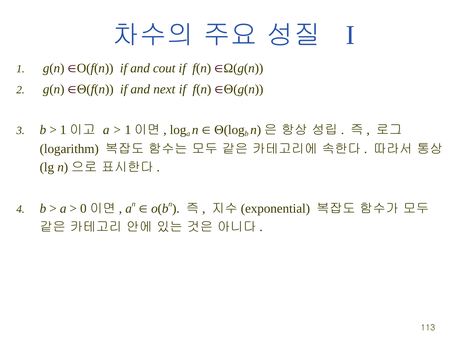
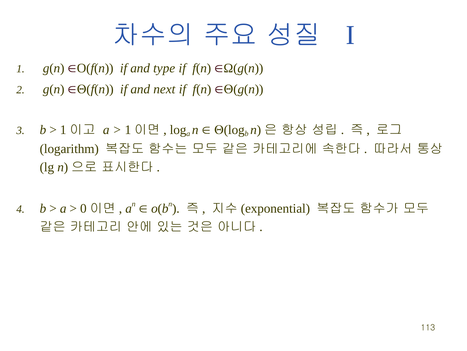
cout: cout -> type
